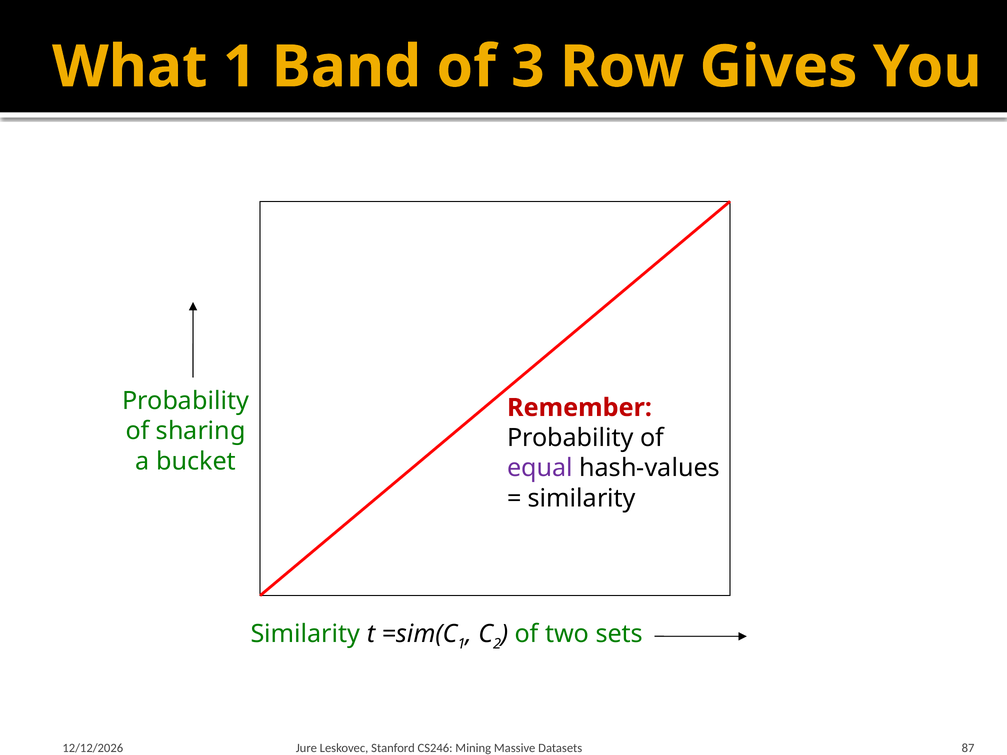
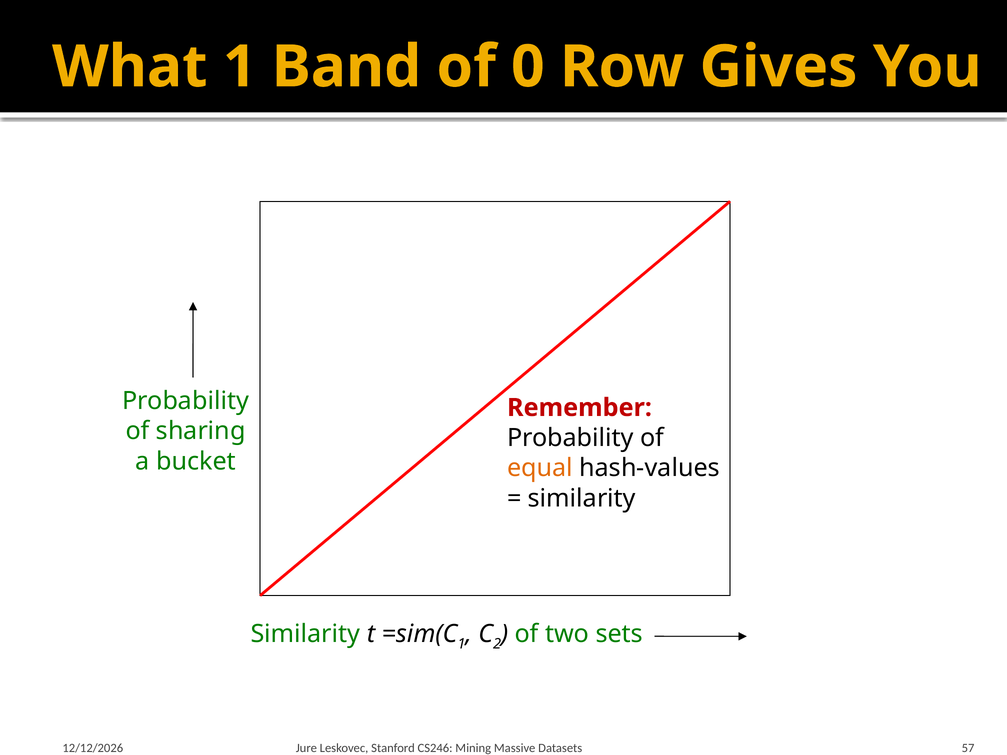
3: 3 -> 0
equal colour: purple -> orange
87: 87 -> 57
